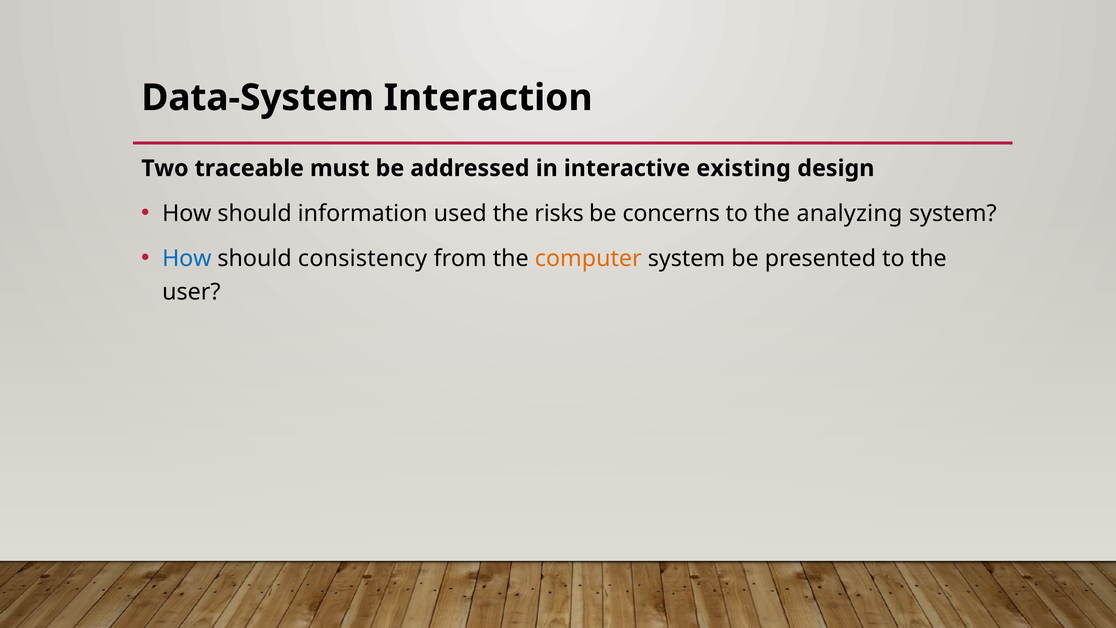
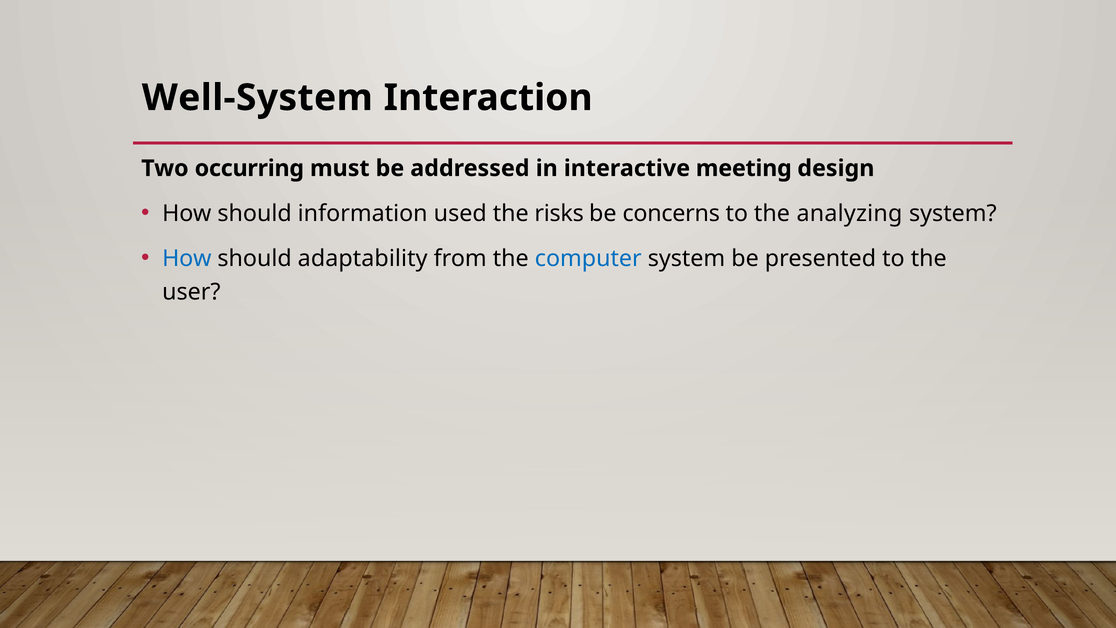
Data-System: Data-System -> Well-System
traceable: traceable -> occurring
existing: existing -> meeting
consistency: consistency -> adaptability
computer colour: orange -> blue
